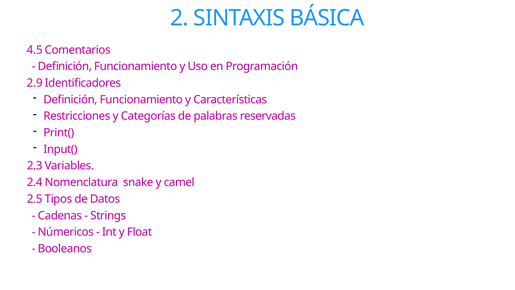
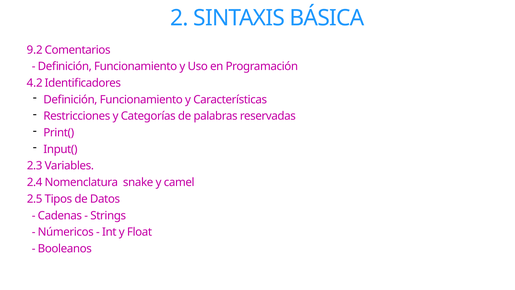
4.5: 4.5 -> 9.2
2.9: 2.9 -> 4.2
